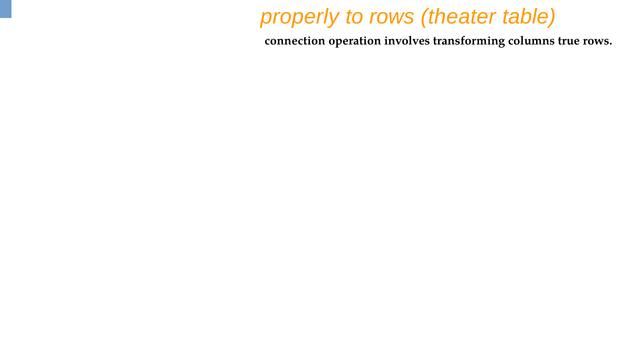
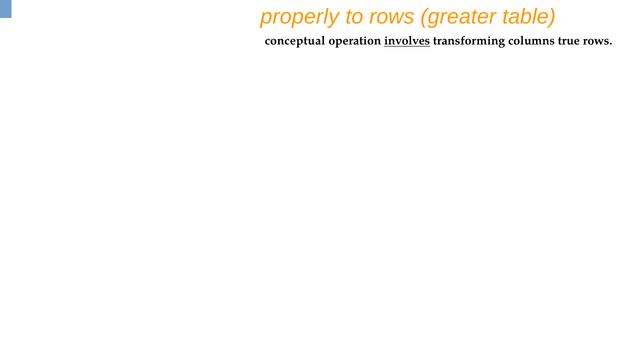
theater: theater -> greater
connection: connection -> conceptual
involves underline: none -> present
